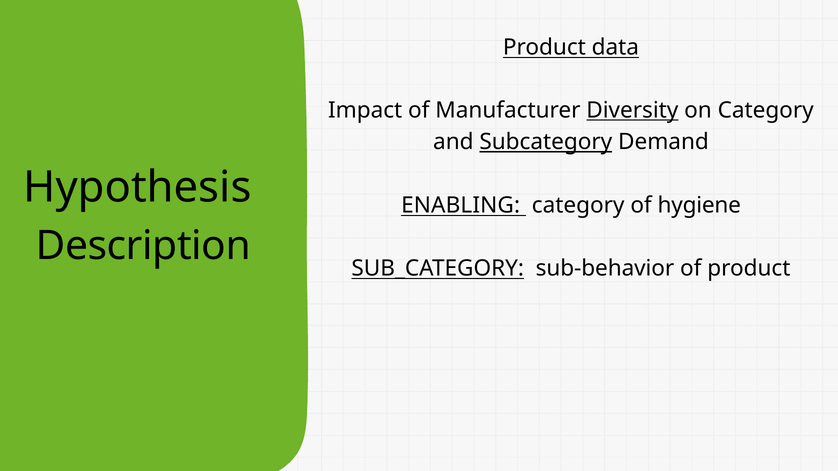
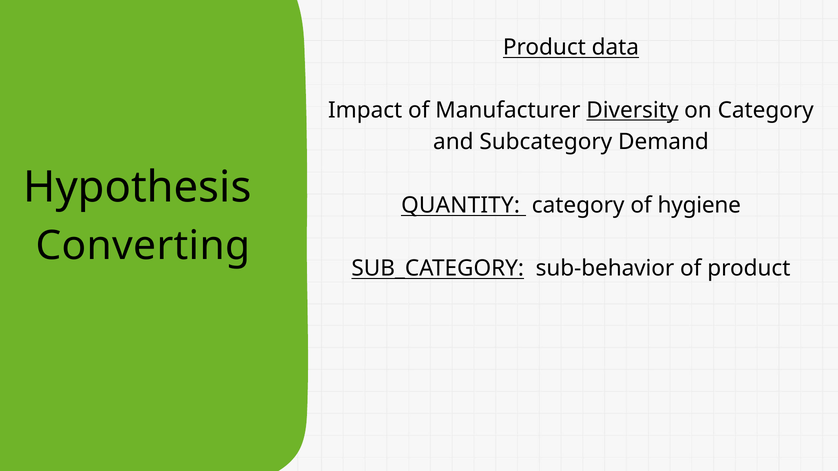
Subcategory underline: present -> none
ENABLING: ENABLING -> QUANTITY
Description: Description -> Converting
